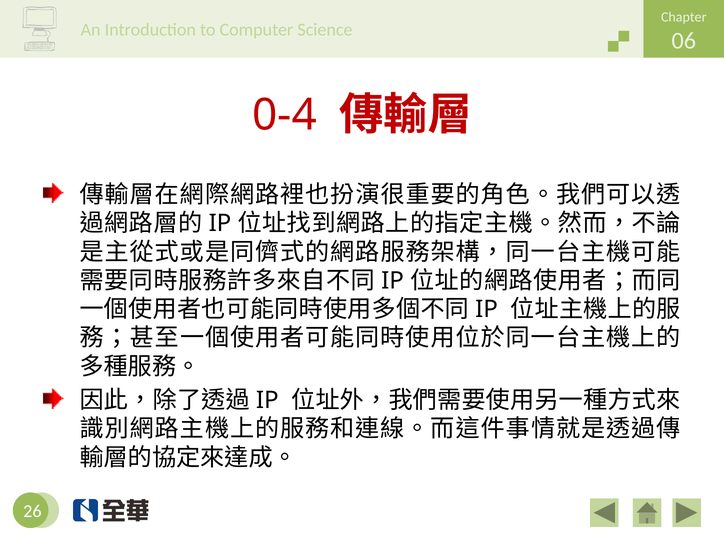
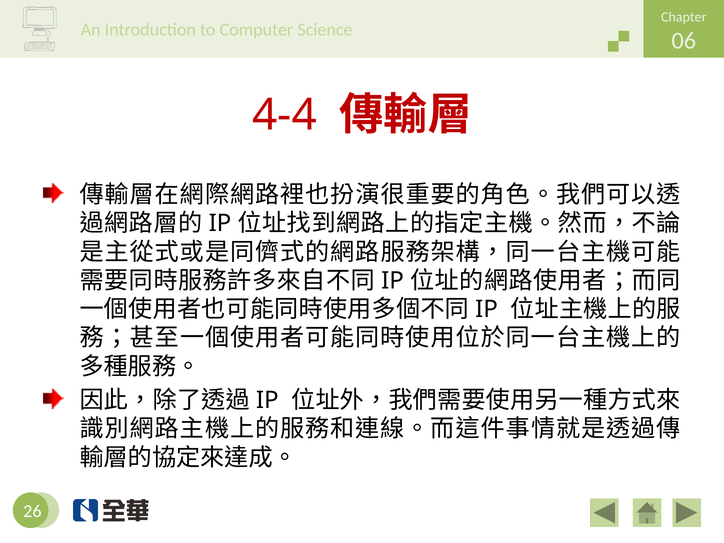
0-4: 0-4 -> 4-4
